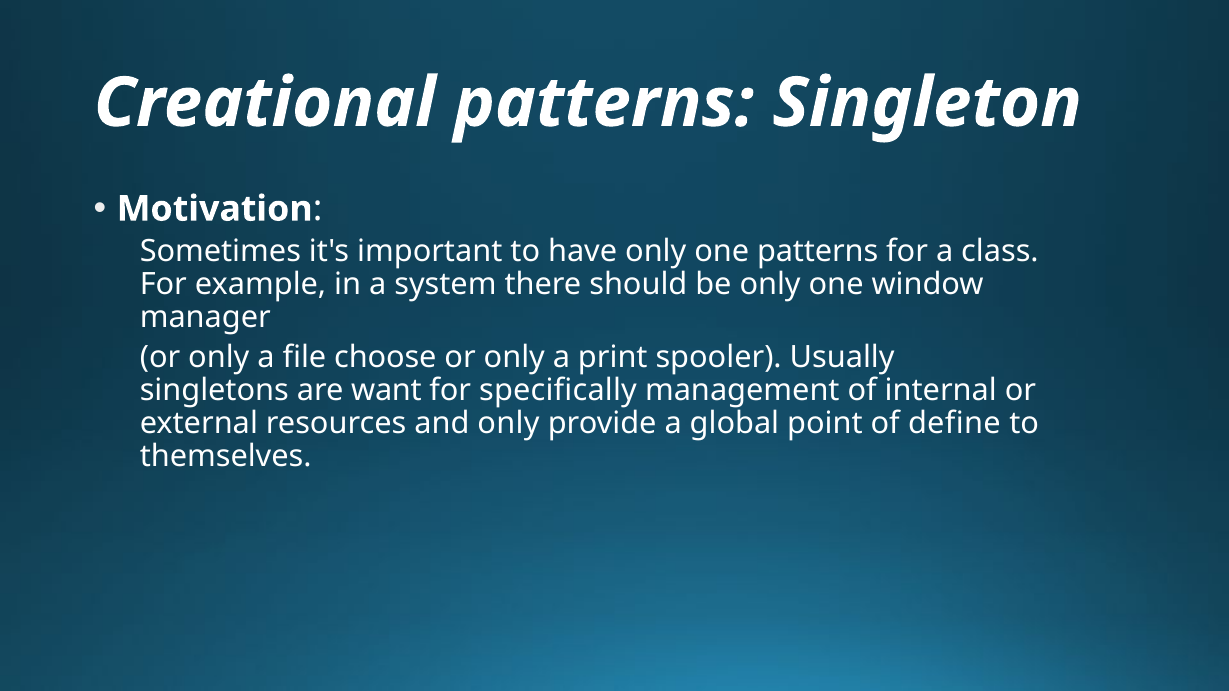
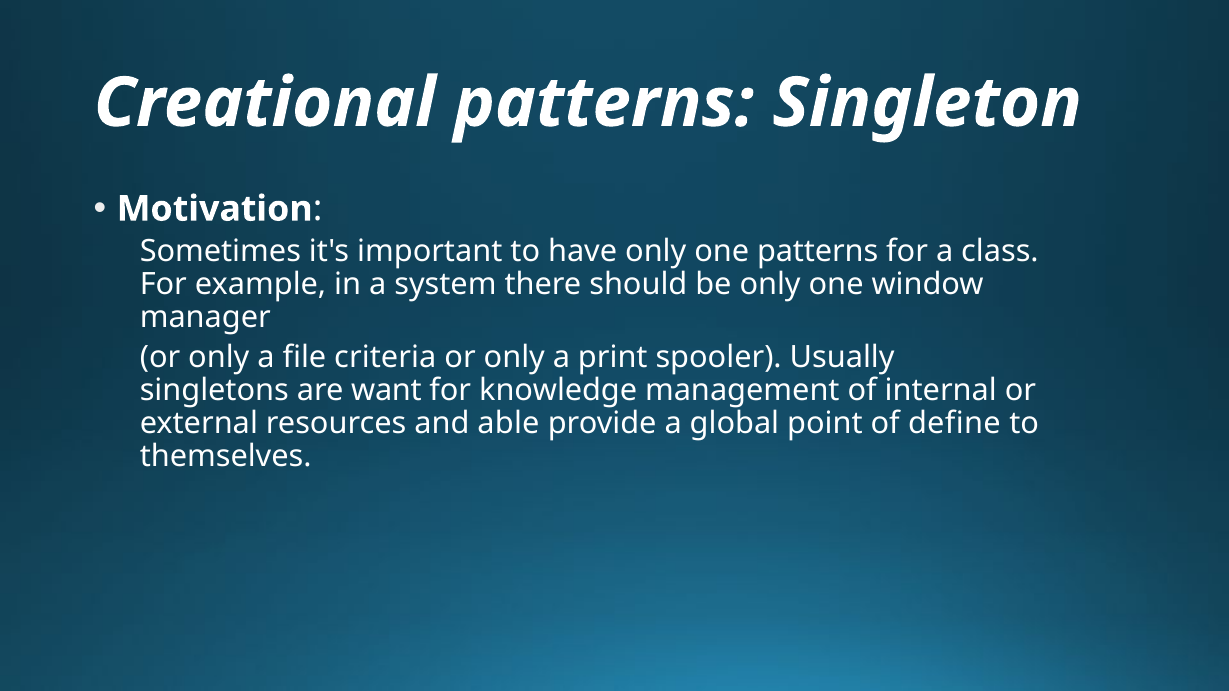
choose: choose -> criteria
specifically: specifically -> knowledge
and only: only -> able
